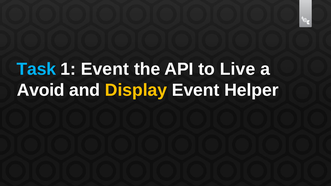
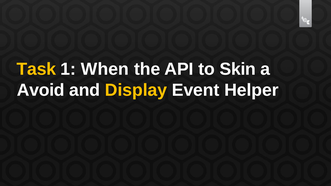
Task colour: light blue -> yellow
1 Event: Event -> When
Live: Live -> Skin
